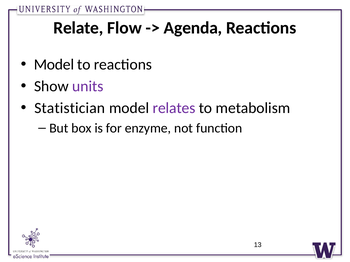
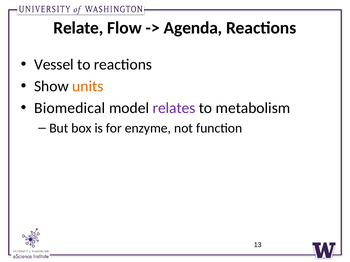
Model at (54, 65): Model -> Vessel
units colour: purple -> orange
Statistician: Statistician -> Biomedical
